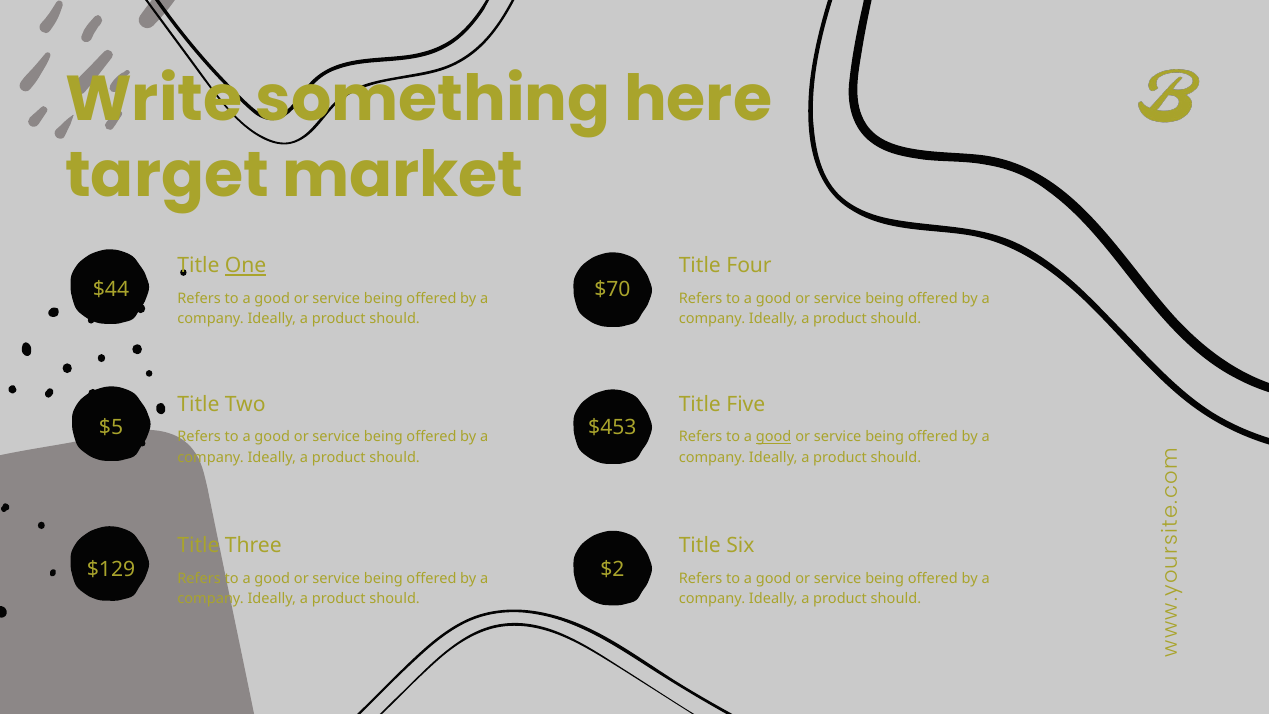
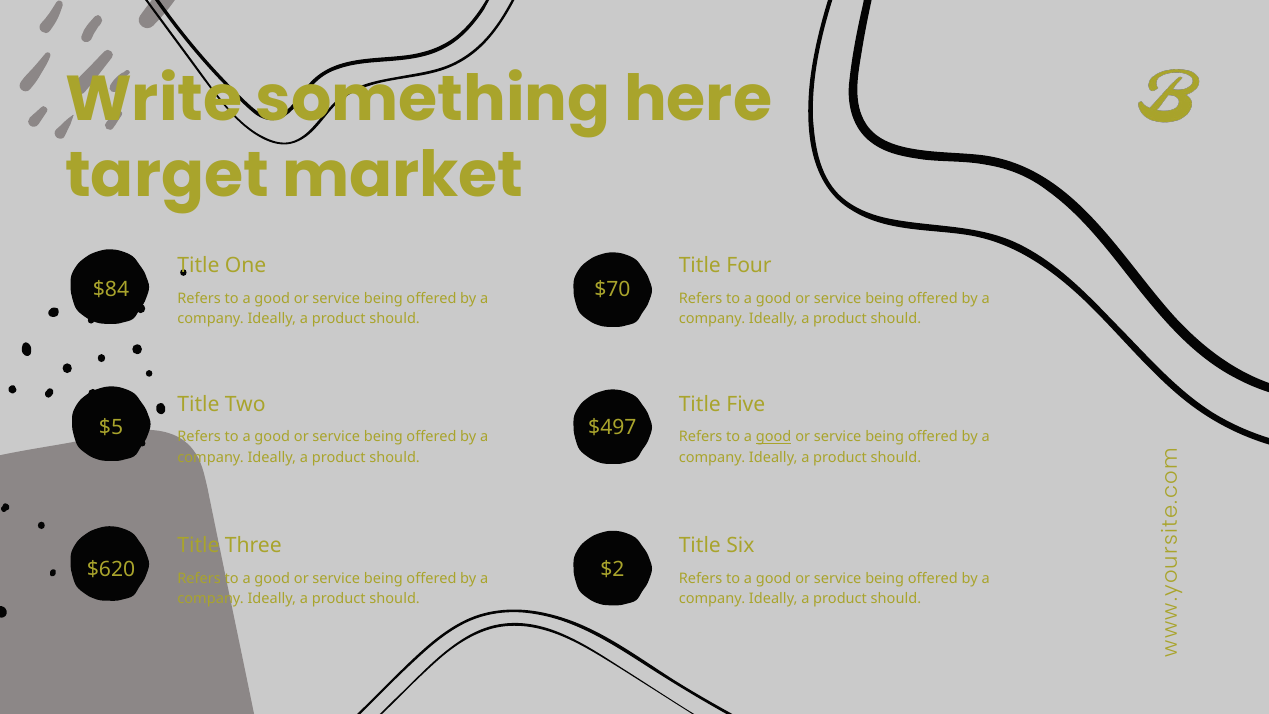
One underline: present -> none
$44: $44 -> $84
$453: $453 -> $497
$129: $129 -> $620
